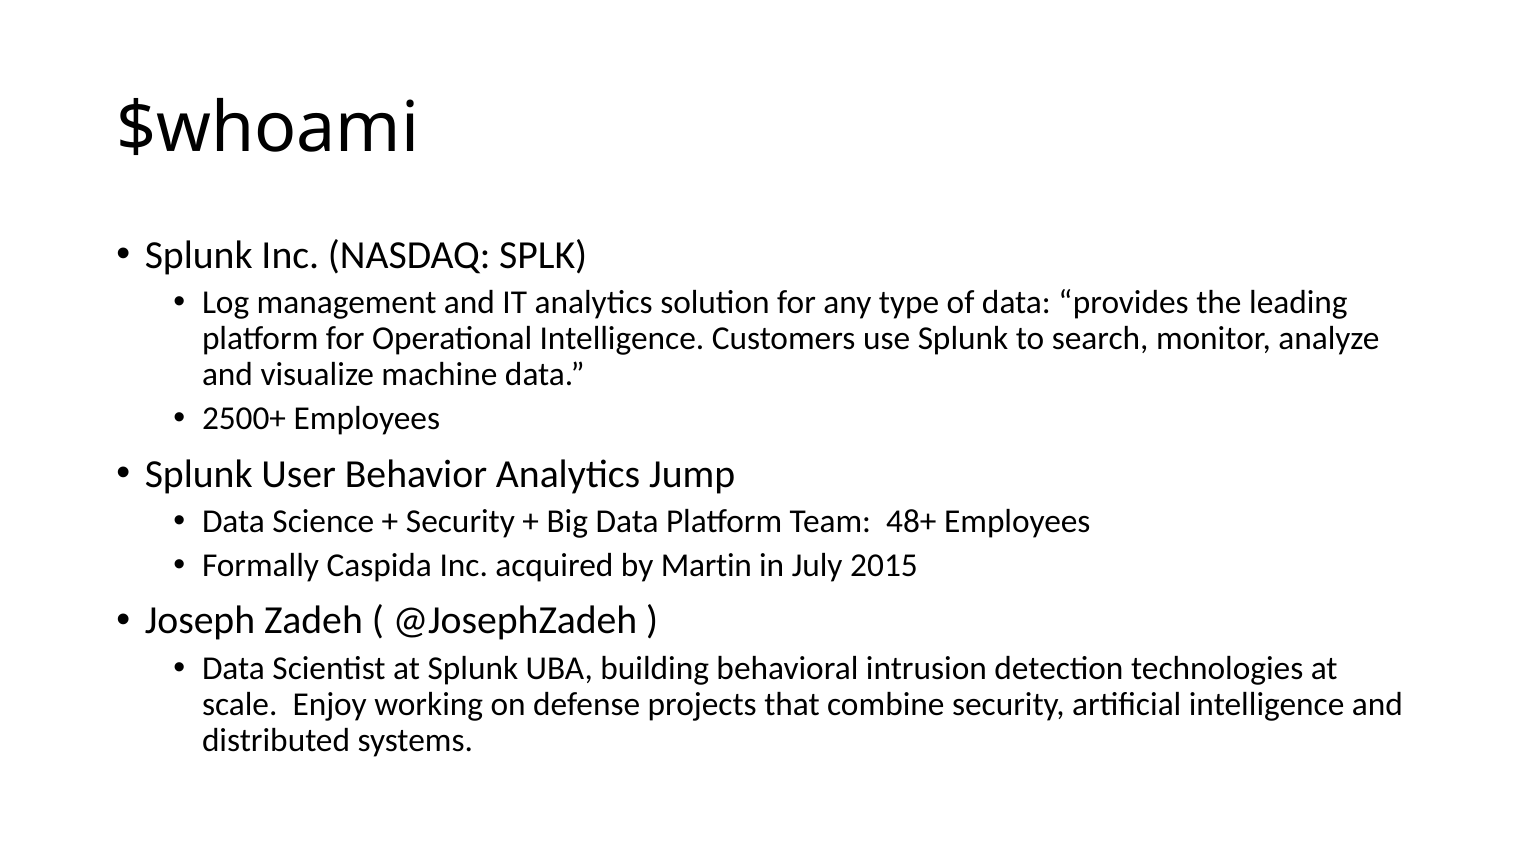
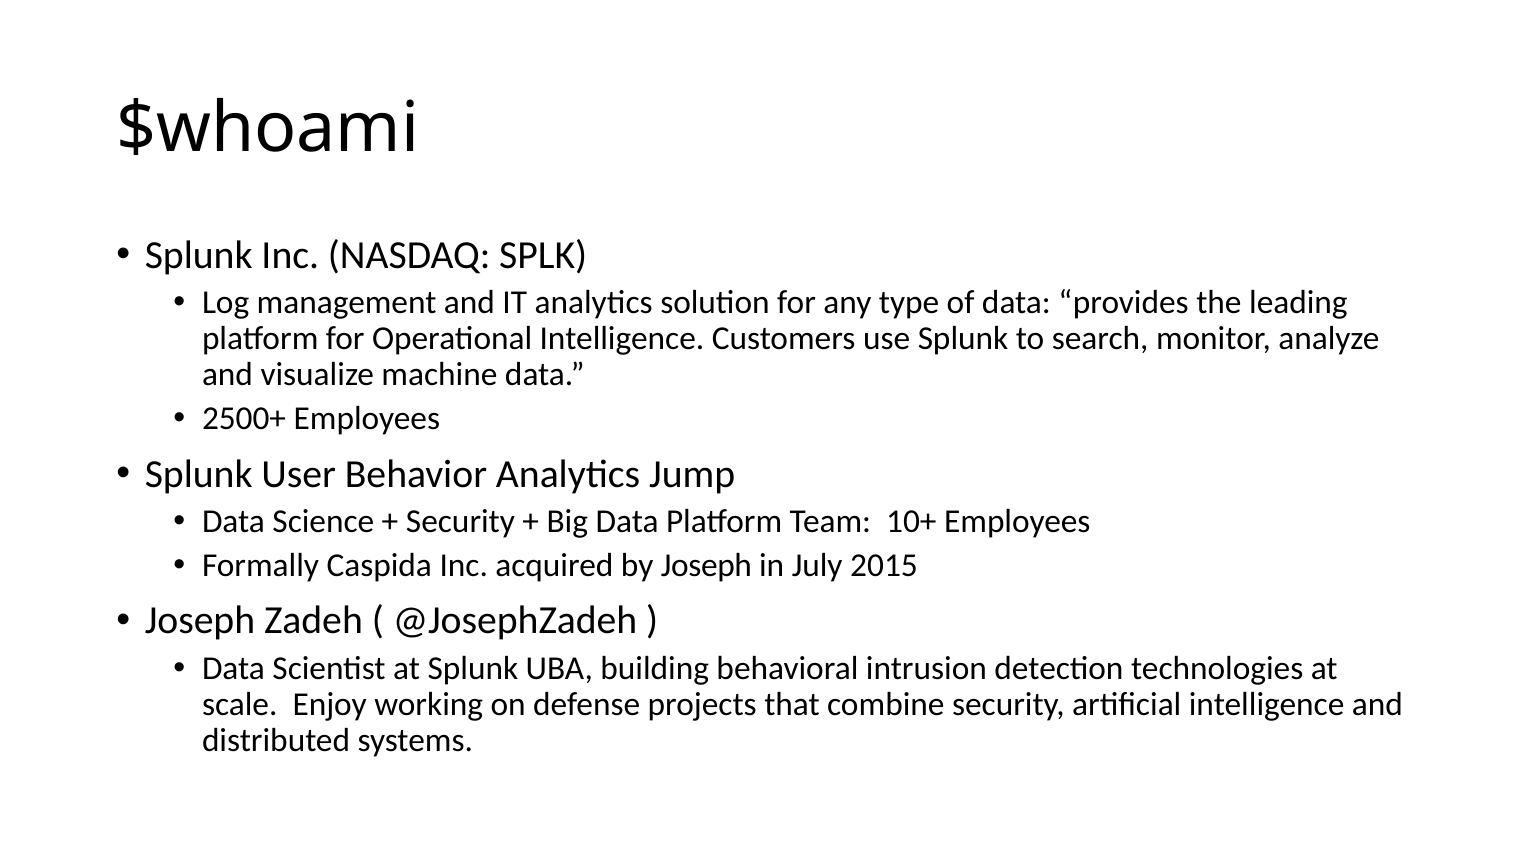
48+: 48+ -> 10+
by Martin: Martin -> Joseph
